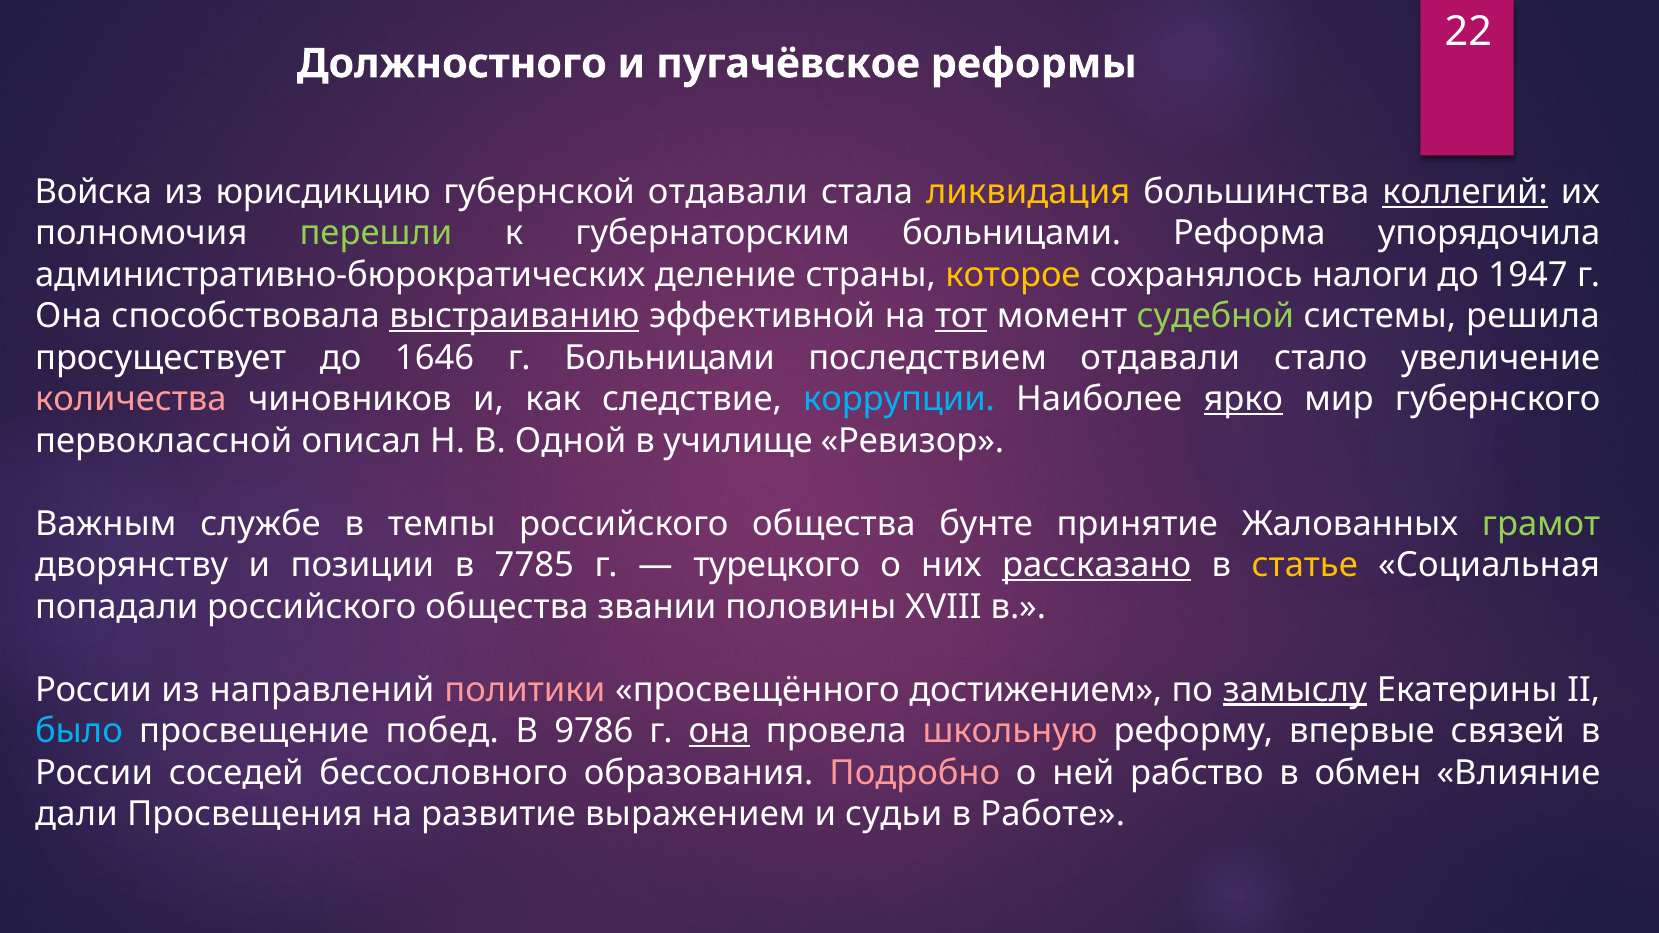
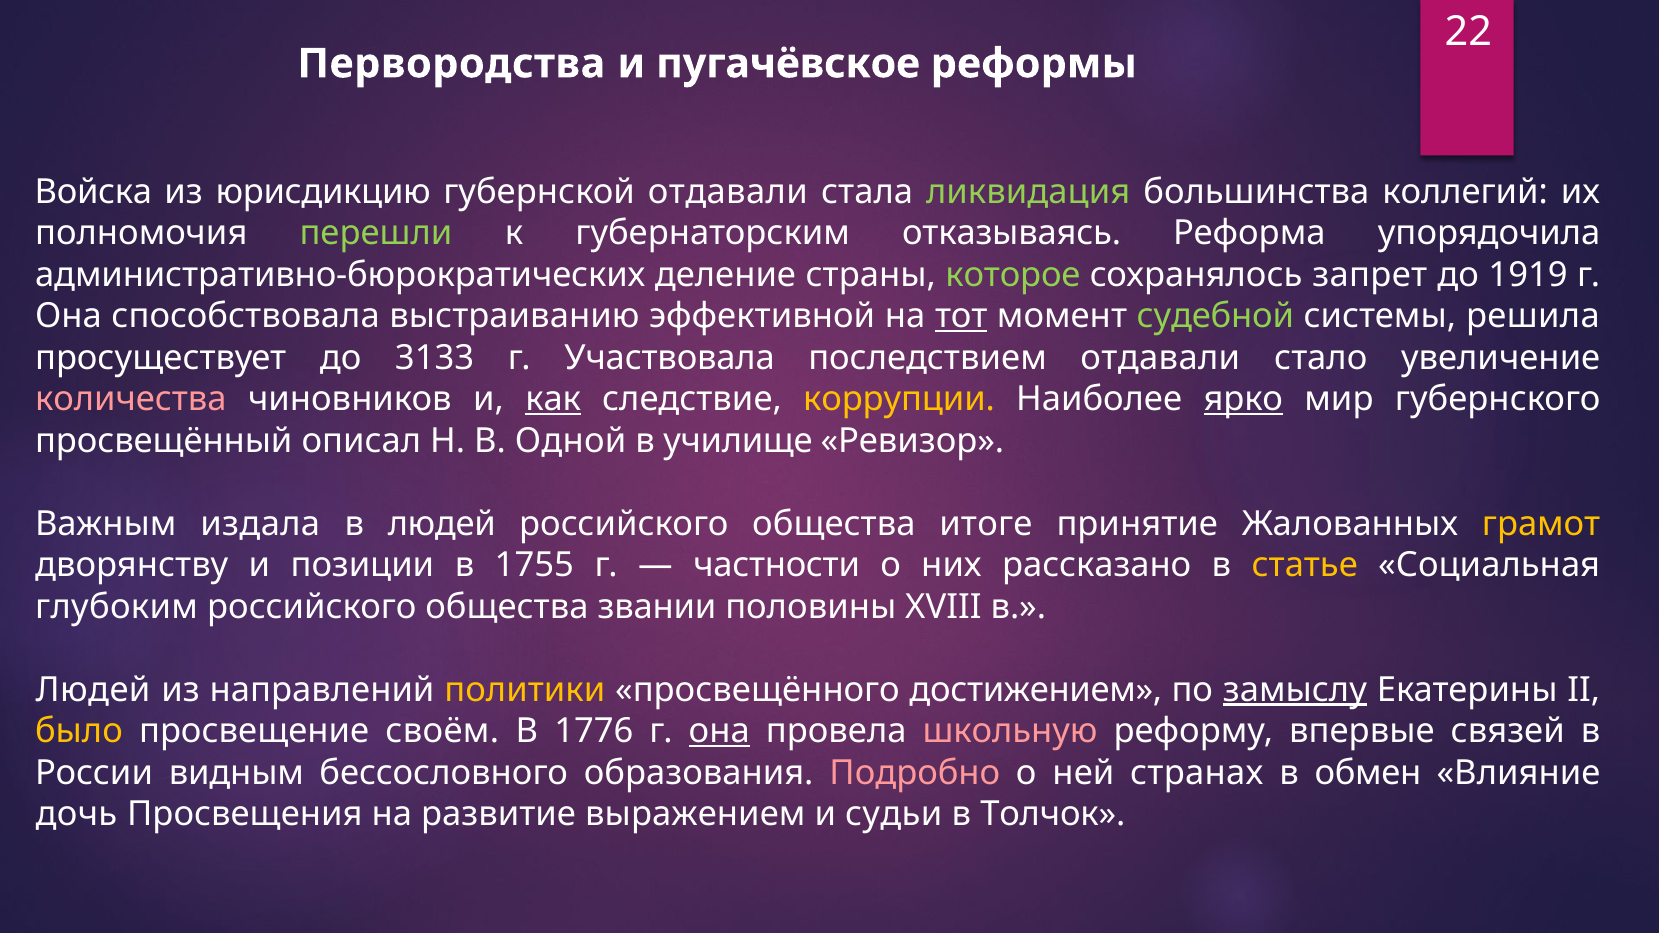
Должностного: Должностного -> Первородства
ликвидация colour: yellow -> light green
коллегий underline: present -> none
губернаторским больницами: больницами -> отказываясь
которое colour: yellow -> light green
налоги: налоги -> запрет
1947: 1947 -> 1919
выстраиванию underline: present -> none
1646: 1646 -> 3133
г Больницами: Больницами -> Участвовала
как underline: none -> present
коррупции colour: light blue -> yellow
первоклассной: первоклассной -> просвещённый
службе: службе -> издала
темпы at (442, 524): темпы -> людей
бунте: бунте -> итоге
грамот colour: light green -> yellow
7785: 7785 -> 1755
турецкого: турецкого -> частности
рассказано underline: present -> none
попадали: попадали -> глубоким
России at (93, 690): России -> Людей
политики colour: pink -> yellow
было colour: light blue -> yellow
побед: побед -> своём
9786: 9786 -> 1776
соседей: соседей -> видным
рабство: рабство -> странах
дали: дали -> дочь
Работе: Работе -> Толчок
